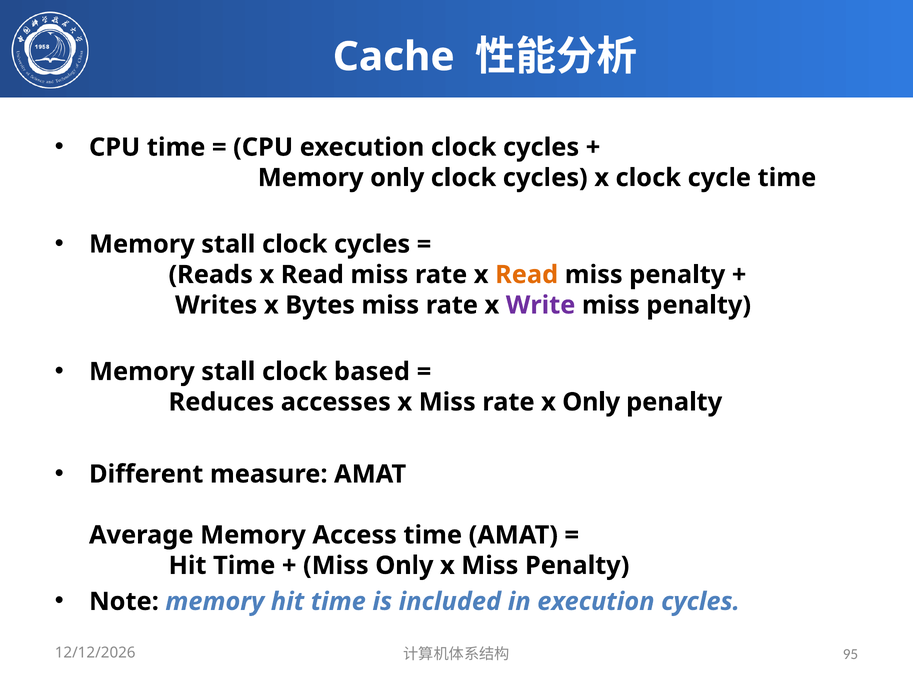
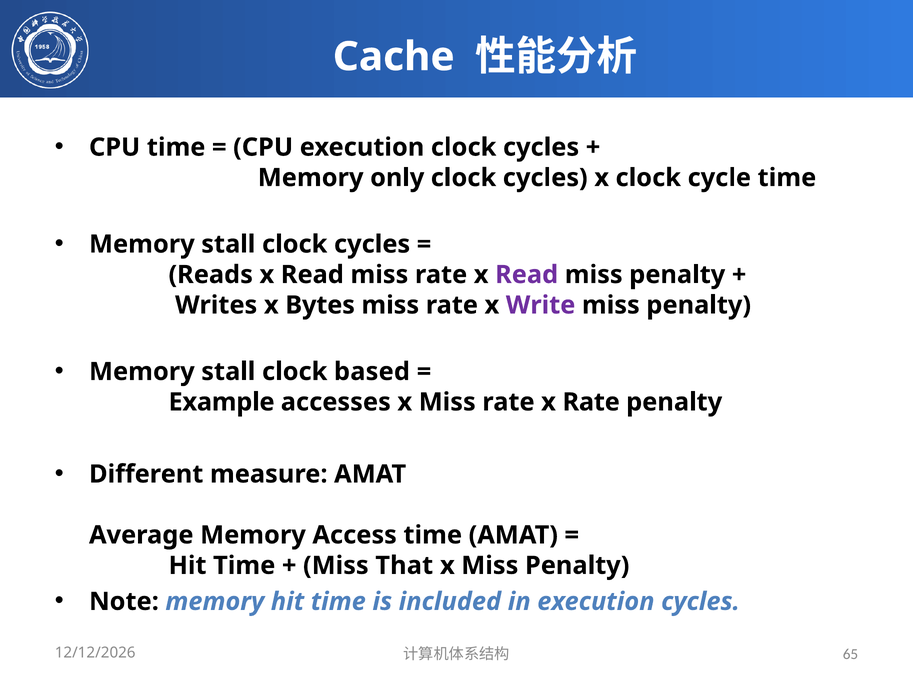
Read at (527, 275) colour: orange -> purple
Reduces: Reduces -> Example
x Only: Only -> Rate
Miss Only: Only -> That
95: 95 -> 65
